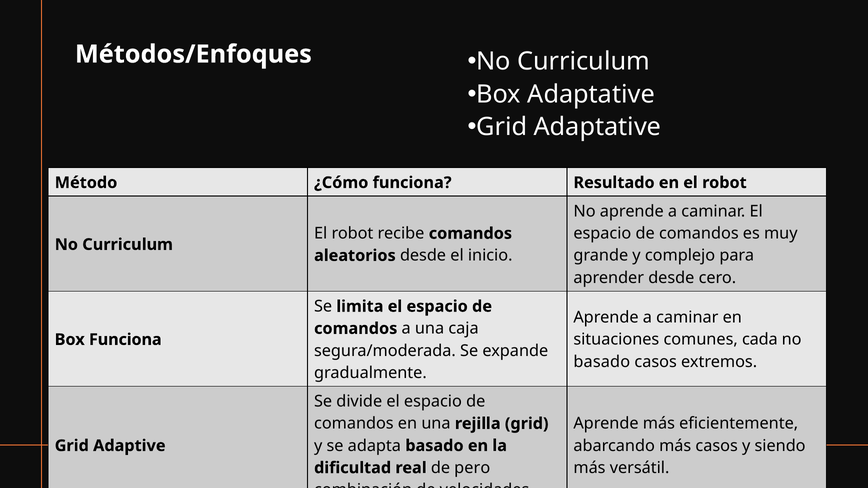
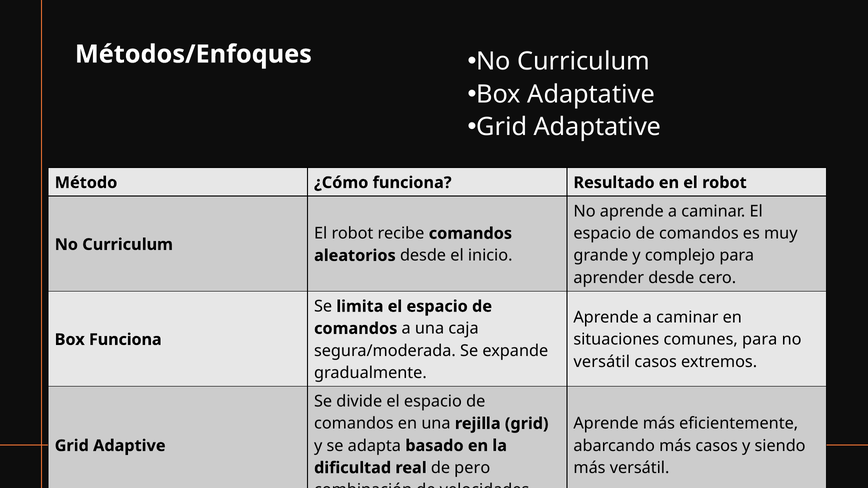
comunes cada: cada -> para
basado at (602, 362): basado -> versátil
